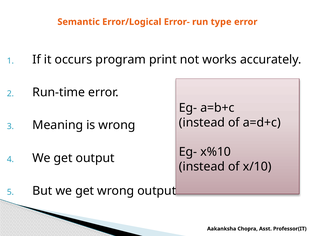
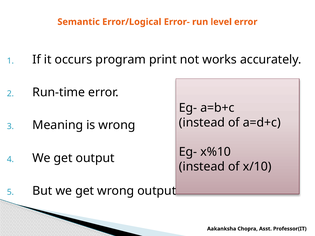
type: type -> level
